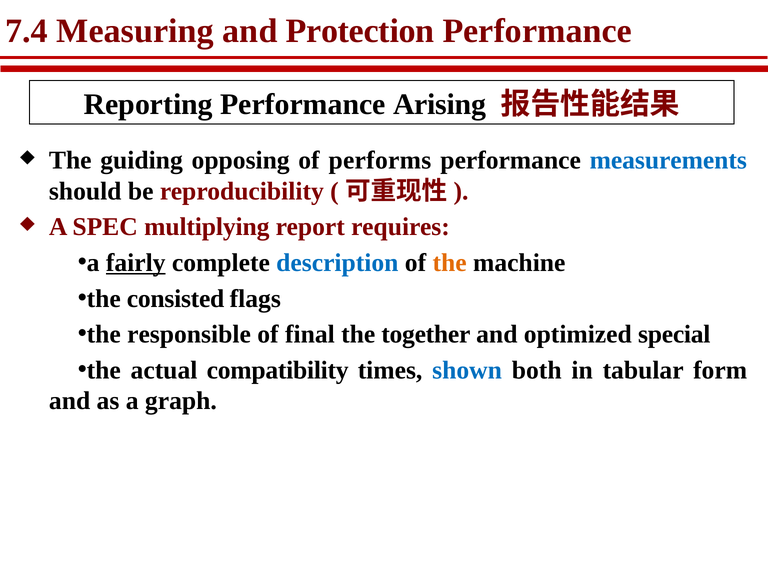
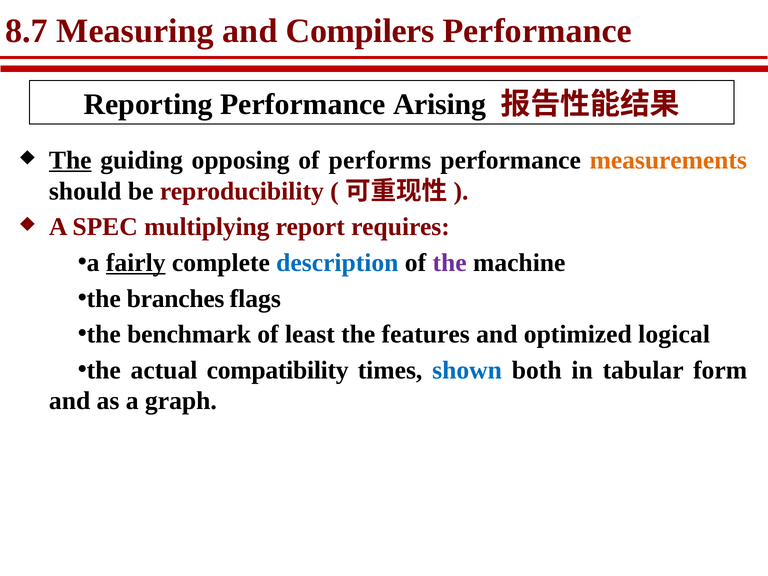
7.4: 7.4 -> 8.7
Protection: Protection -> Compilers
The at (70, 160) underline: none -> present
measurements colour: blue -> orange
the at (450, 263) colour: orange -> purple
consisted: consisted -> branches
responsible: responsible -> benchmark
final: final -> least
together: together -> features
special: special -> logical
